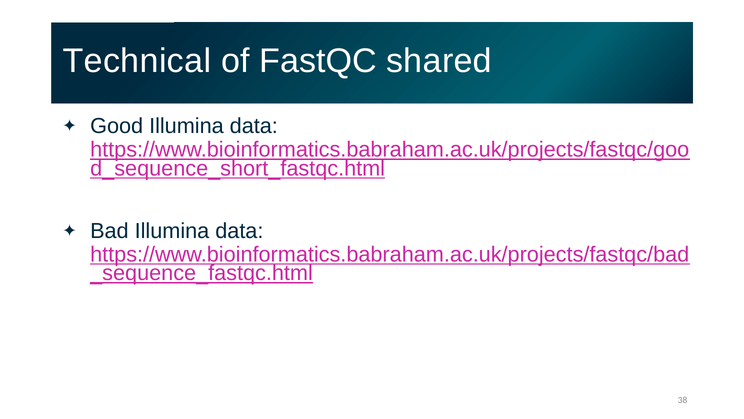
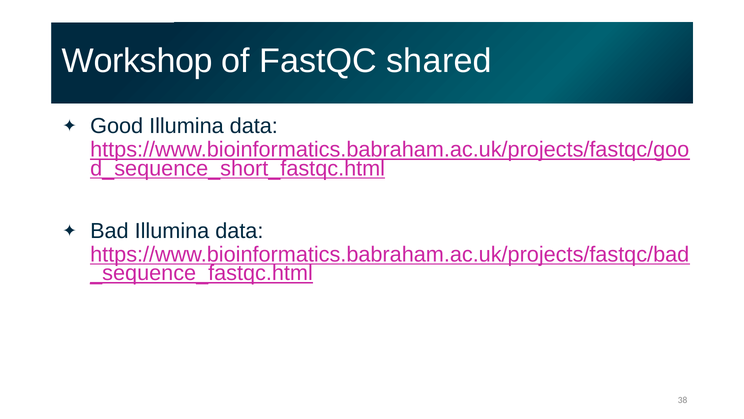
Technical: Technical -> Workshop
